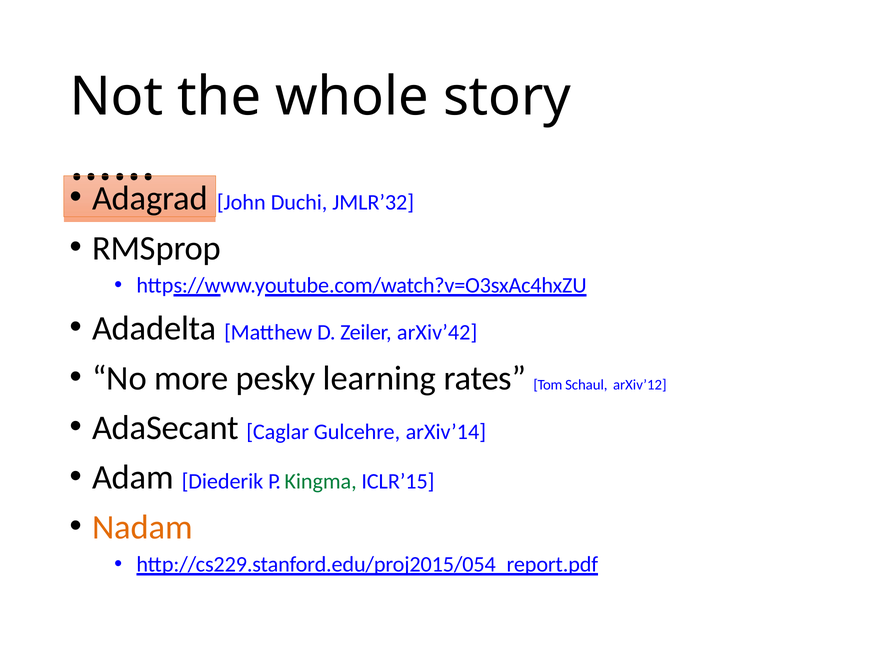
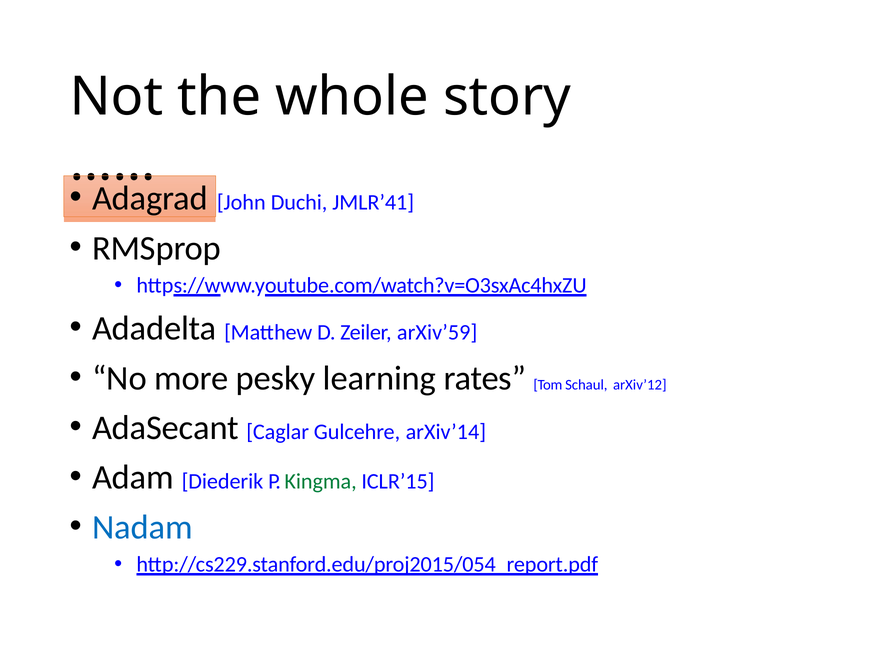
JMLR’32: JMLR’32 -> JMLR’41
arXiv’42: arXiv’42 -> arXiv’59
Nadam colour: orange -> blue
